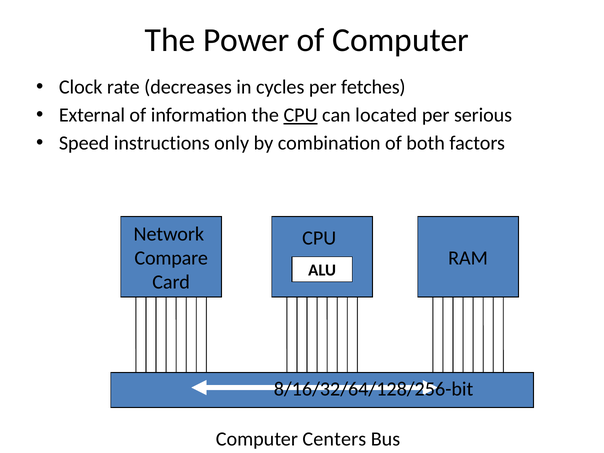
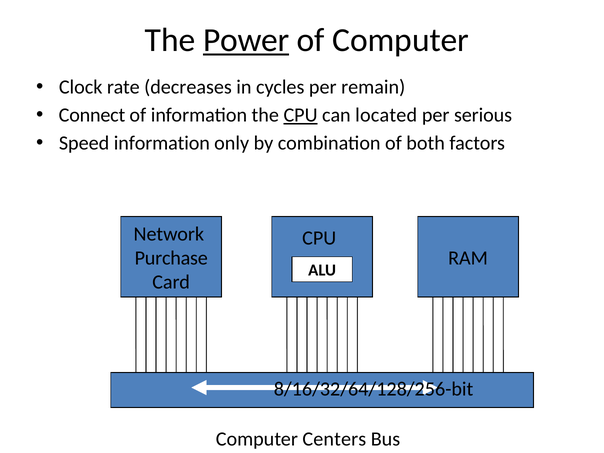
Power underline: none -> present
fetches: fetches -> remain
External: External -> Connect
Speed instructions: instructions -> information
Compare: Compare -> Purchase
